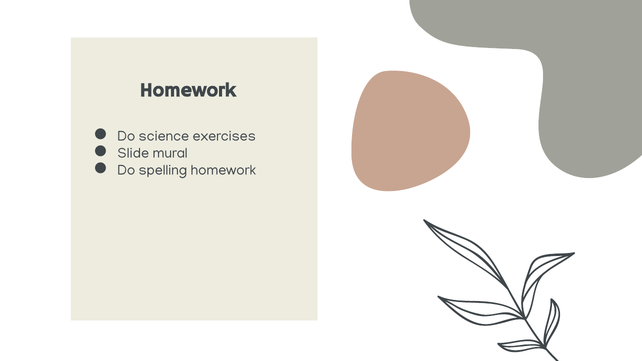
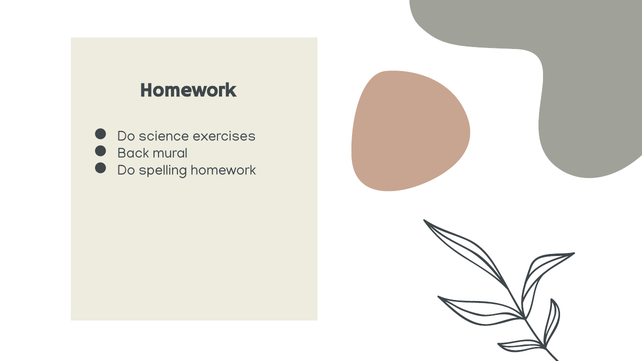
Slide: Slide -> Back
